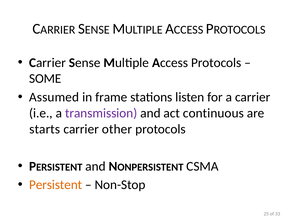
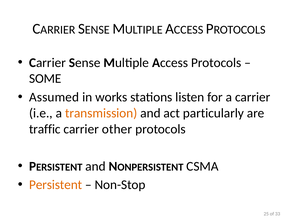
frame: frame -> works
transmission colour: purple -> orange
continuous: continuous -> particularly
starts: starts -> traffic
